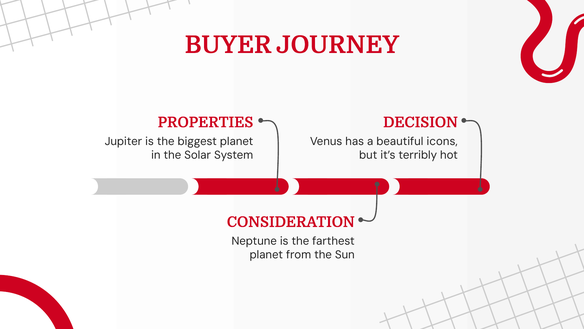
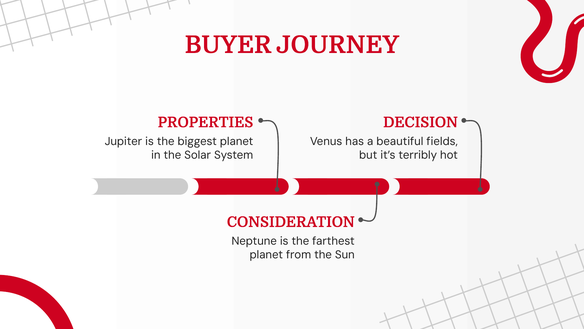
icons: icons -> fields
